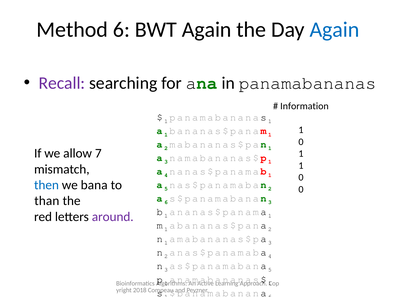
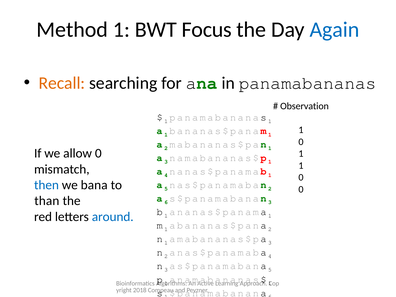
Method 6: 6 -> 1
BWT Again: Again -> Focus
Recall colour: purple -> orange
Information: Information -> Observation
allow 7: 7 -> 0
around colour: purple -> blue
